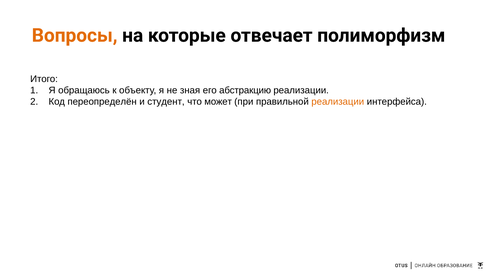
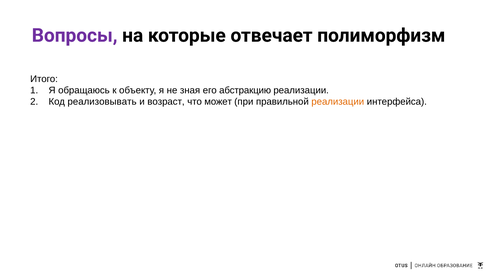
Вопросы colour: orange -> purple
переопределён: переопределён -> реализовывать
студент: студент -> возраст
